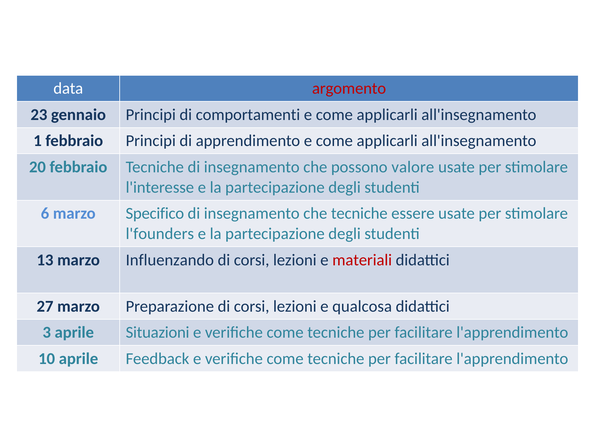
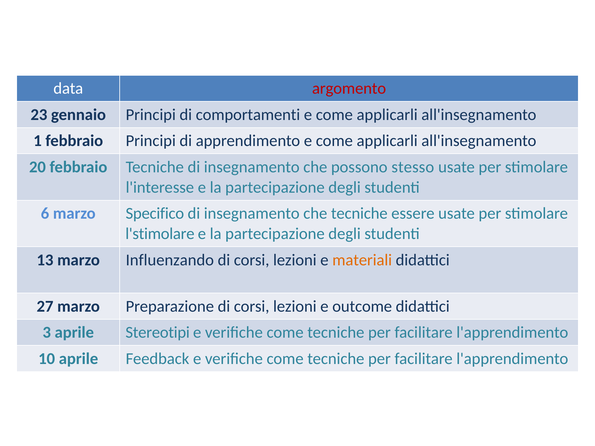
valore: valore -> stesso
l'founders: l'founders -> l'stimolare
materiali colour: red -> orange
qualcosa: qualcosa -> outcome
Situazioni: Situazioni -> Stereotipi
